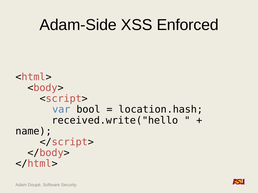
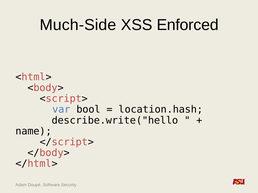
Adam-Side: Adam-Side -> Much-Side
received.write("hello: received.write("hello -> describe.write("hello
